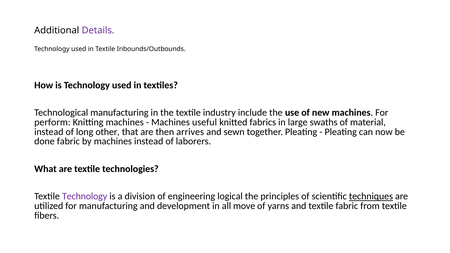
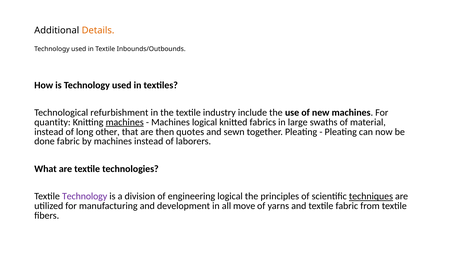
Details colour: purple -> orange
Technological manufacturing: manufacturing -> refurbishment
perform: perform -> quantity
machines at (125, 122) underline: none -> present
Machines useful: useful -> logical
arrives: arrives -> quotes
